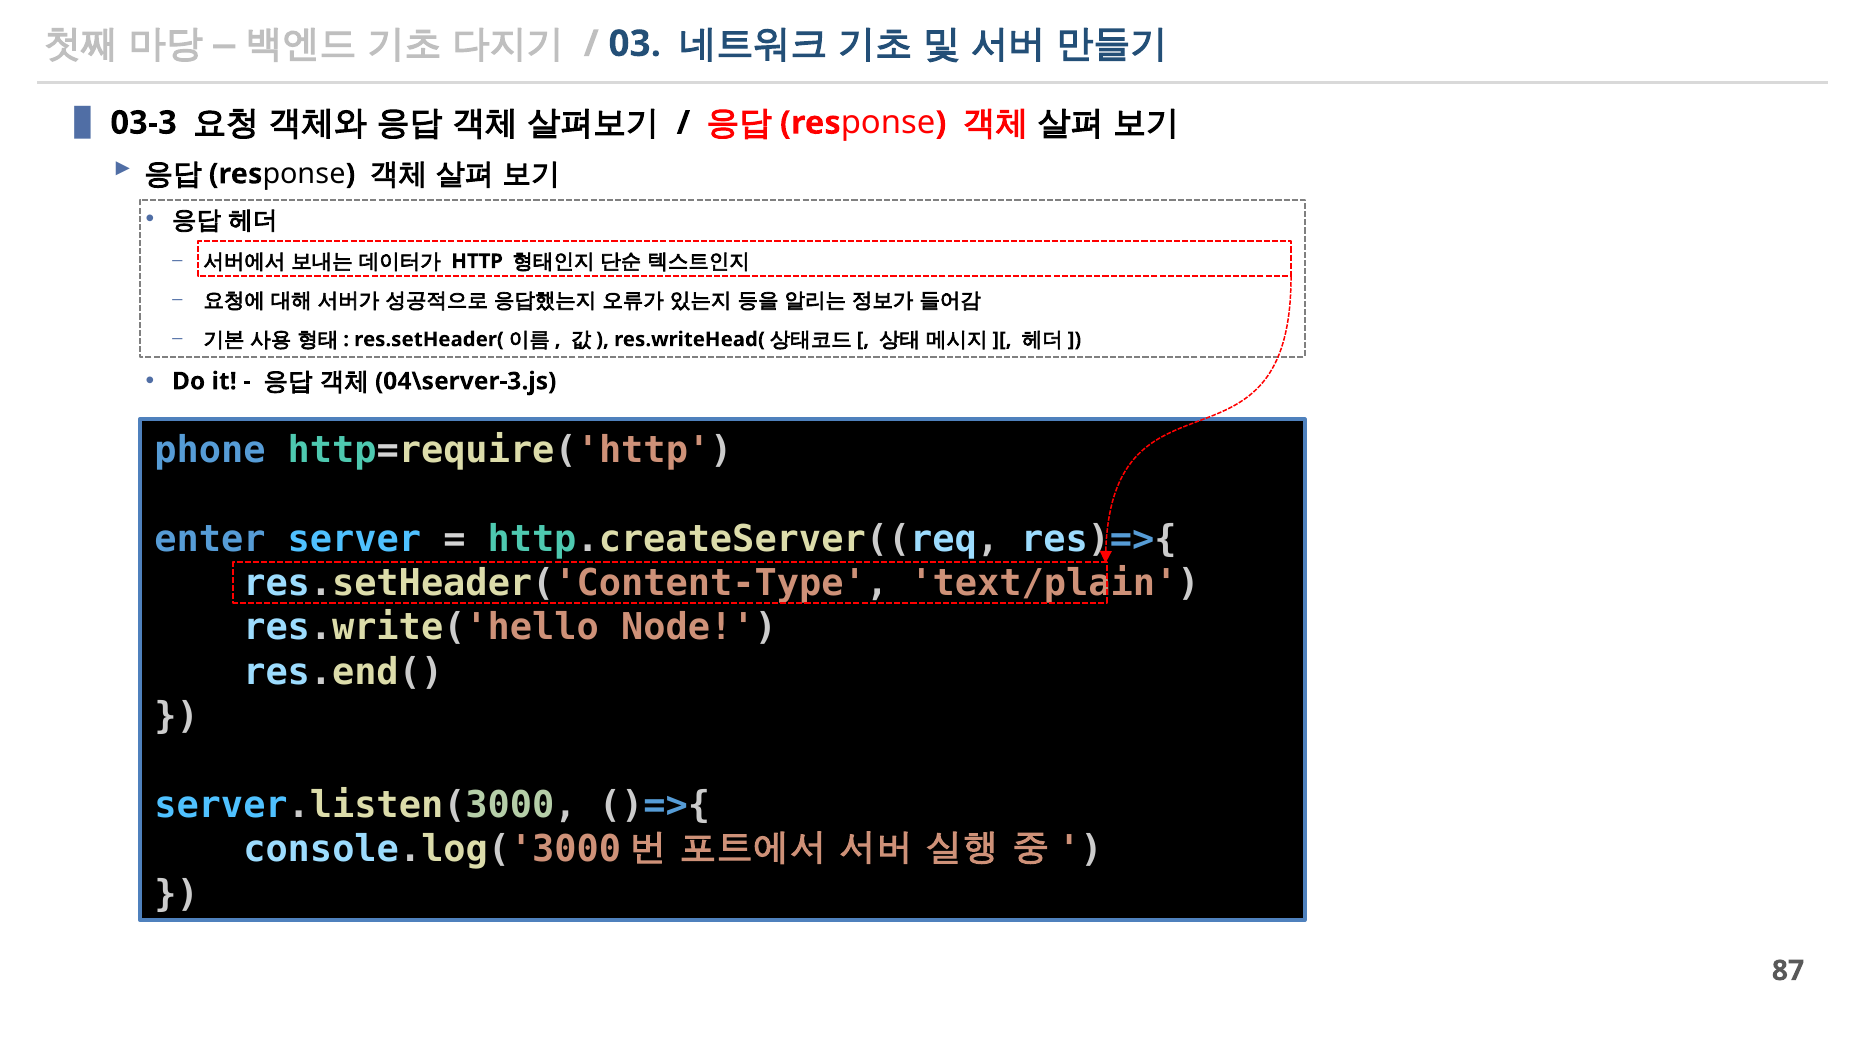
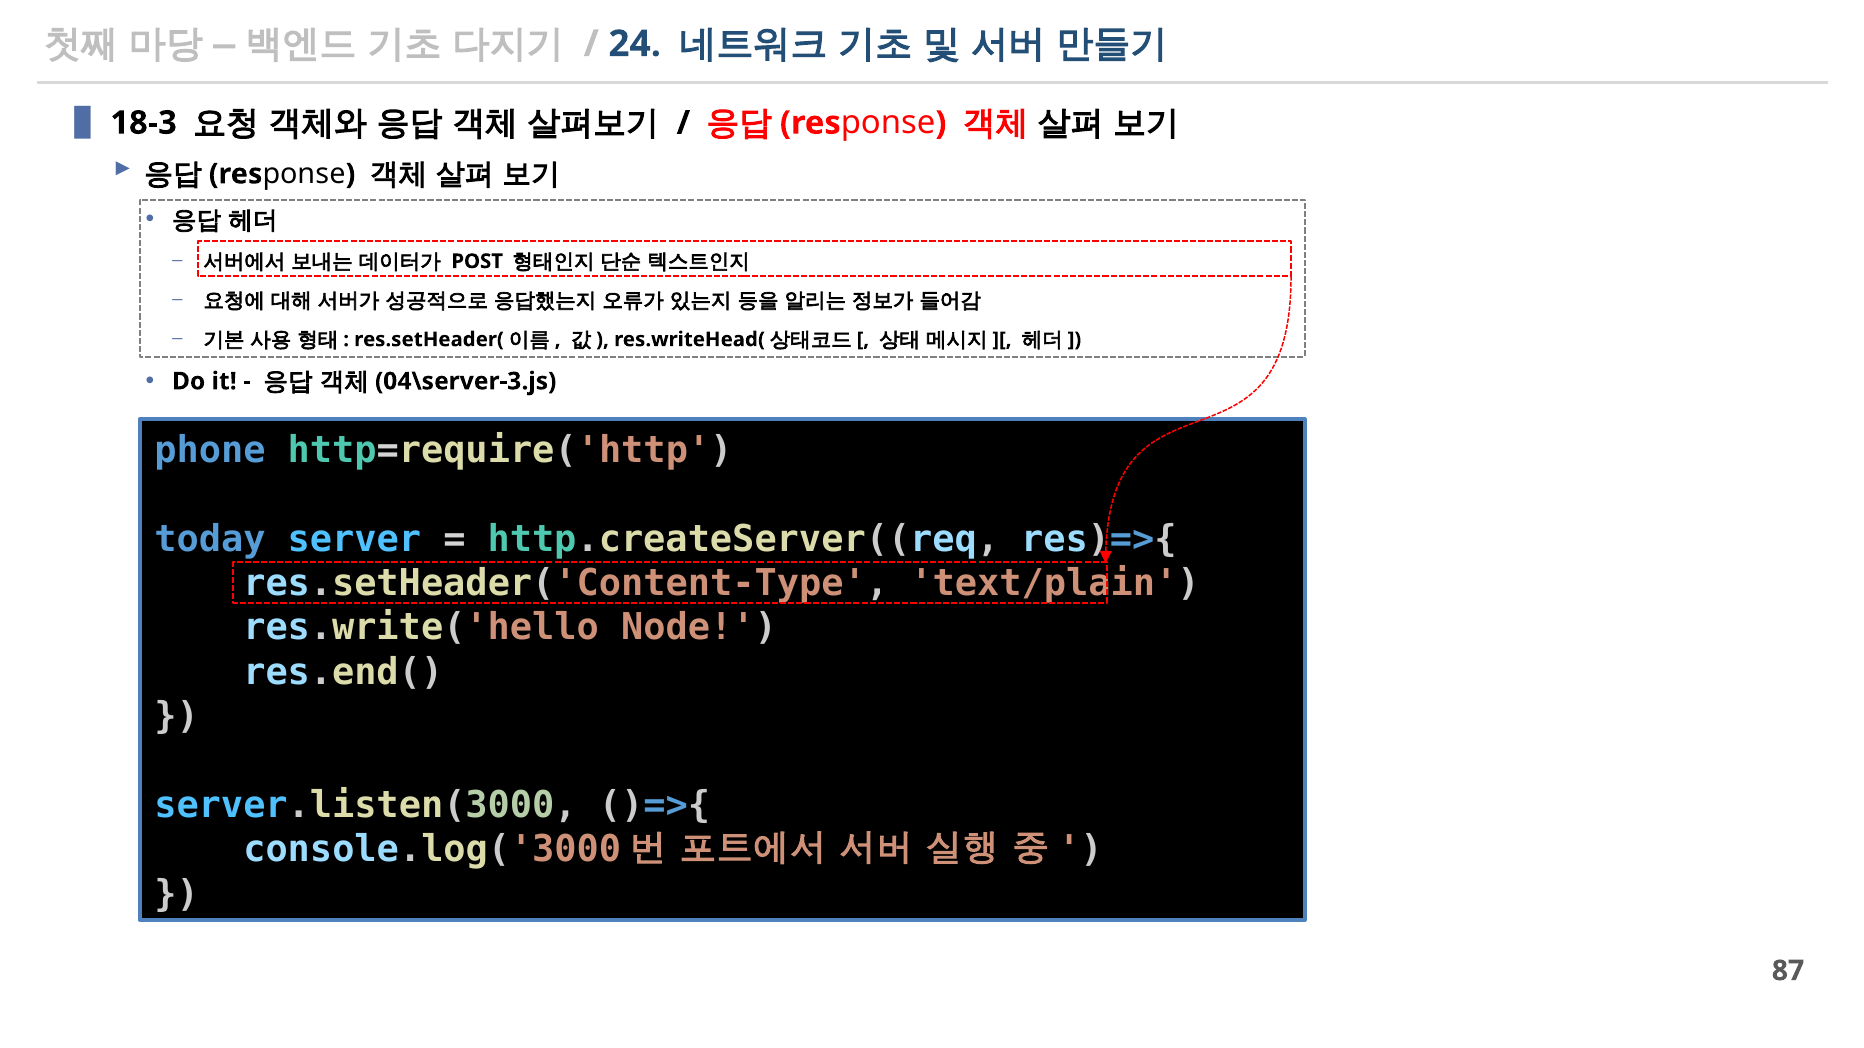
03: 03 -> 24
03-3: 03-3 -> 18-3
HTTP: HTTP -> POST
enter: enter -> today
